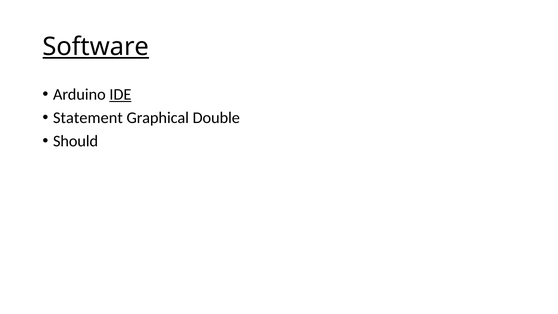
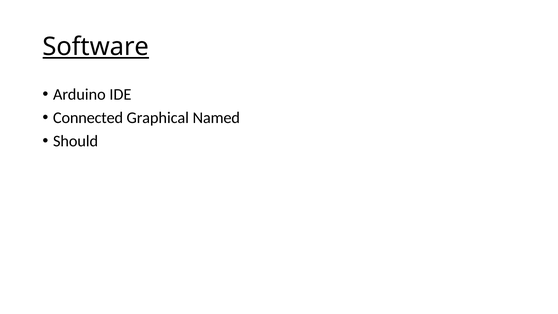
IDE underline: present -> none
Statement: Statement -> Connected
Double: Double -> Named
